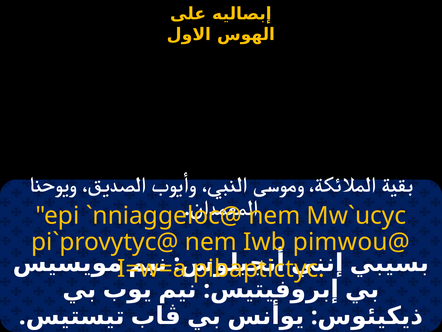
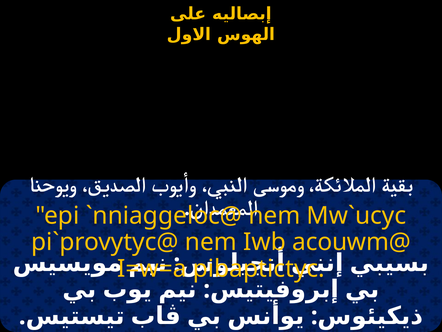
pimwou@: pimwou@ -> acouwm@
